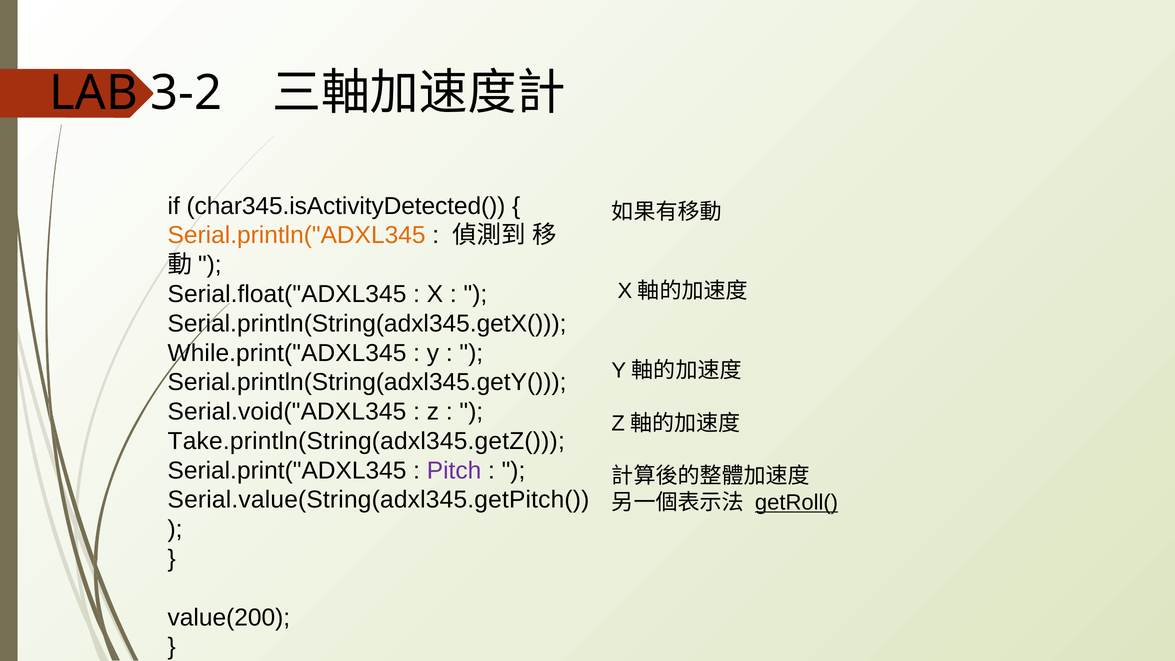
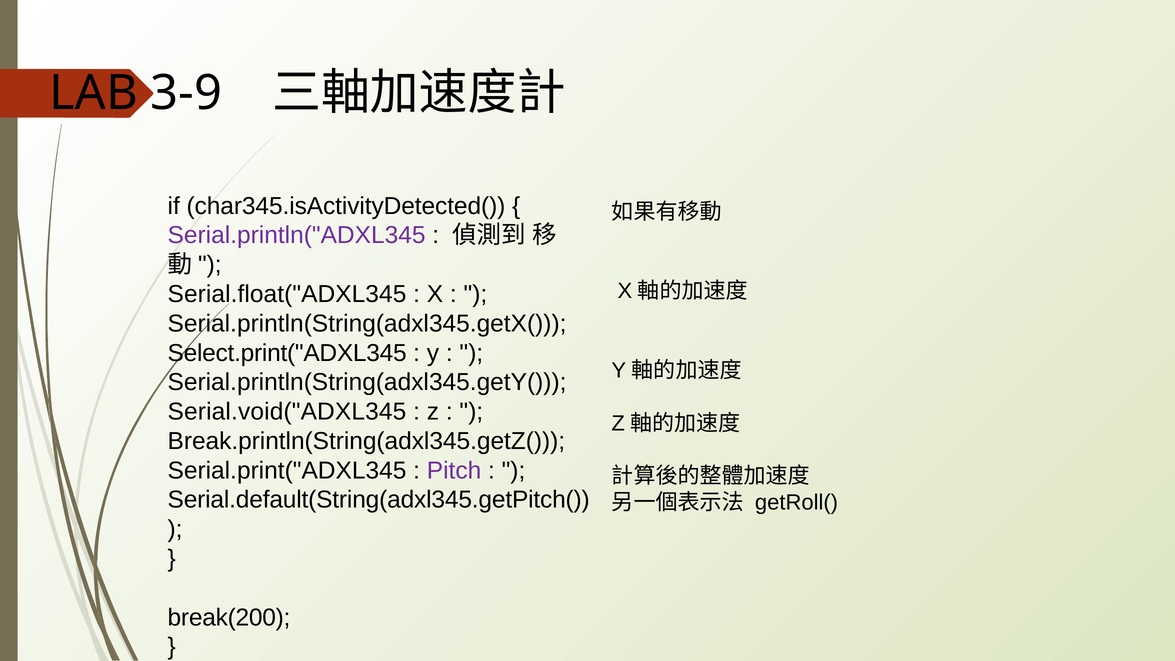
3-2: 3-2 -> 3-9
Serial.println("ADXL345 colour: orange -> purple
While.print("ADXL345: While.print("ADXL345 -> Select.print("ADXL345
Take.println(String(adxl345.getZ(: Take.println(String(adxl345.getZ( -> Break.println(String(adxl345.getZ(
Serial.value(String(adxl345.getPitch(: Serial.value(String(adxl345.getPitch( -> Serial.default(String(adxl345.getPitch(
getRoll( underline: present -> none
value(200: value(200 -> break(200
